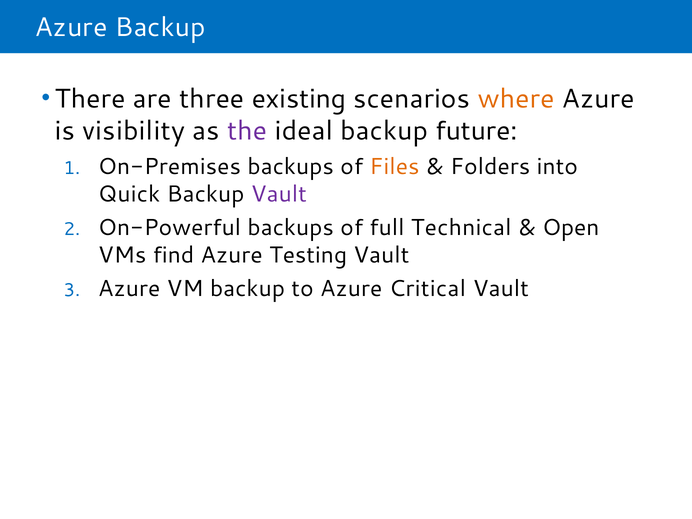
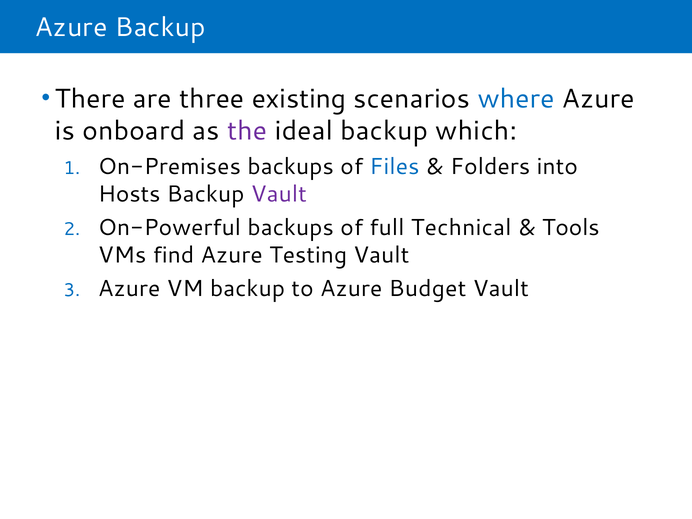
where colour: orange -> blue
visibility: visibility -> onboard
future: future -> which
Files colour: orange -> blue
Quick: Quick -> Hosts
Open: Open -> Tools
Critical: Critical -> Budget
